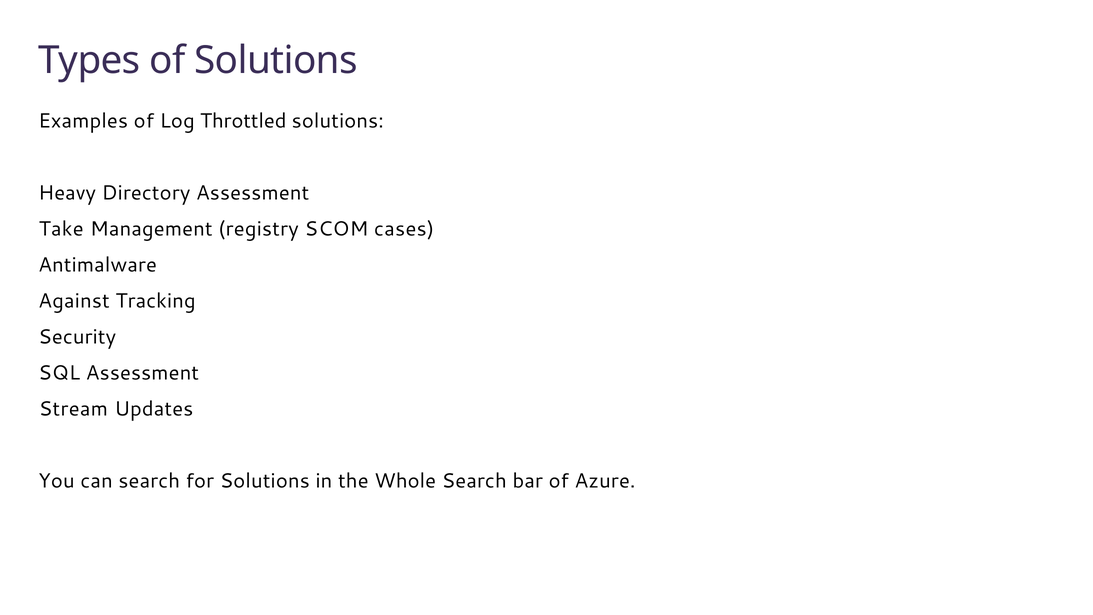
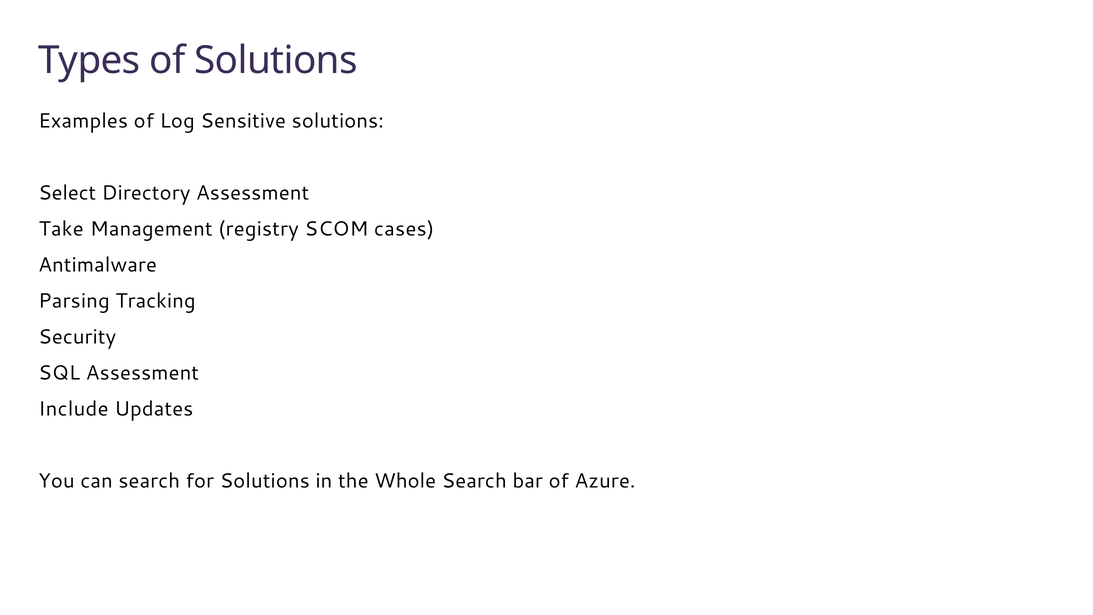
Throttled: Throttled -> Sensitive
Heavy: Heavy -> Select
Against: Against -> Parsing
Stream: Stream -> Include
